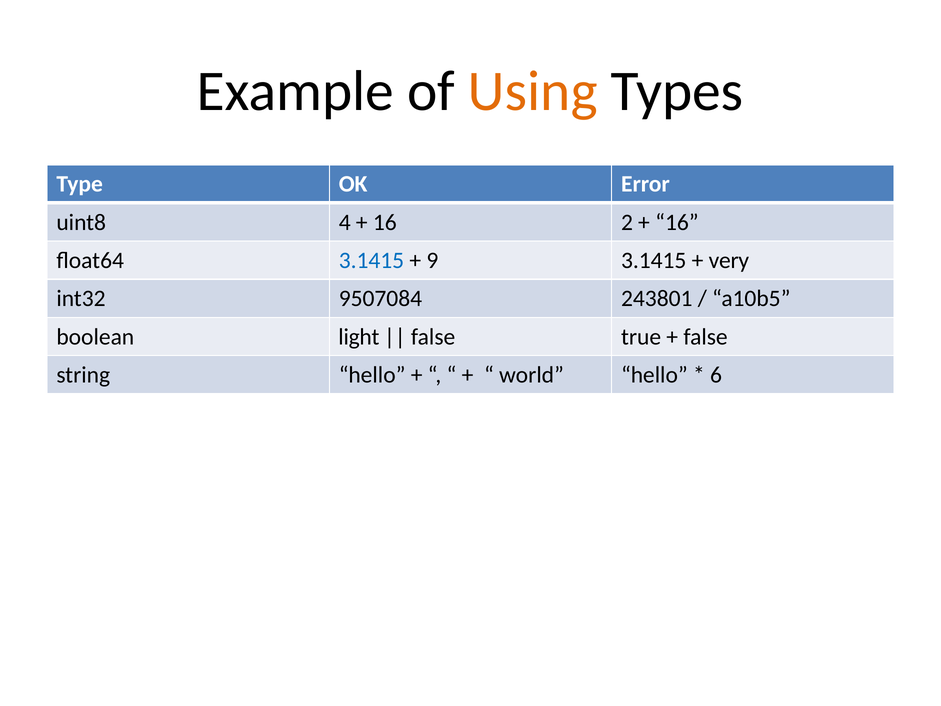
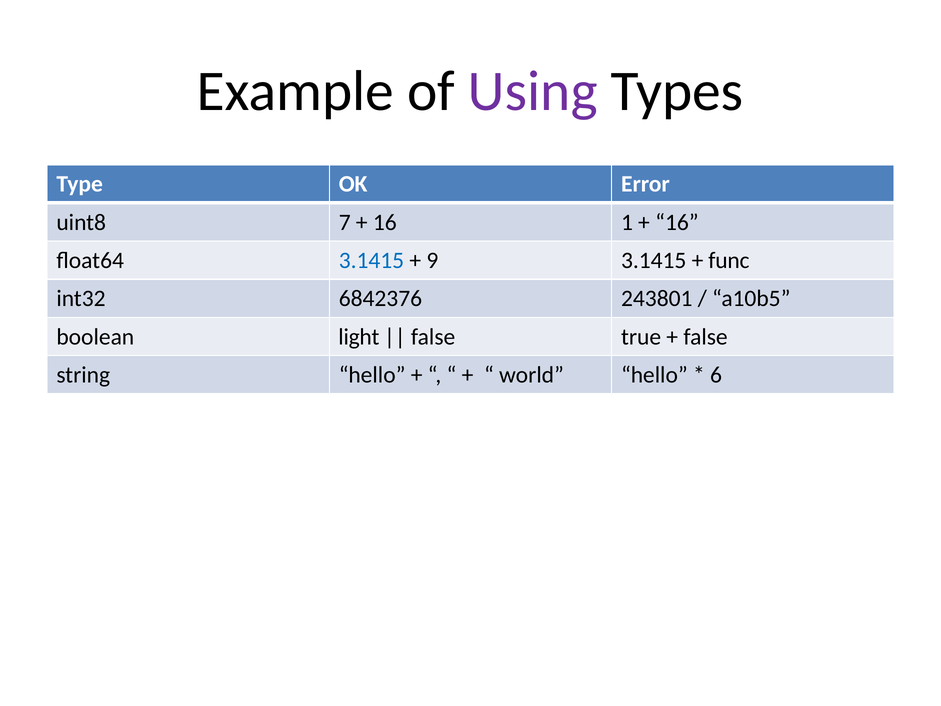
Using colour: orange -> purple
4: 4 -> 7
2: 2 -> 1
very: very -> func
9507084: 9507084 -> 6842376
